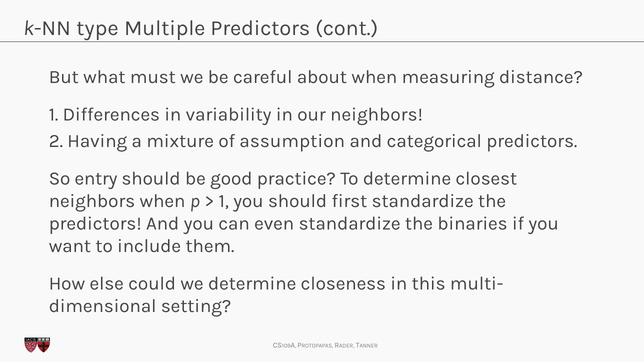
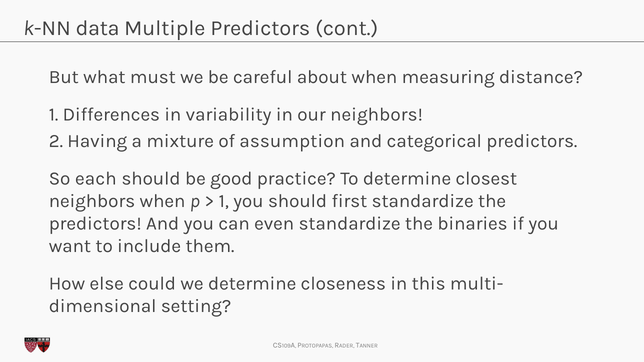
type: type -> data
entry: entry -> each
